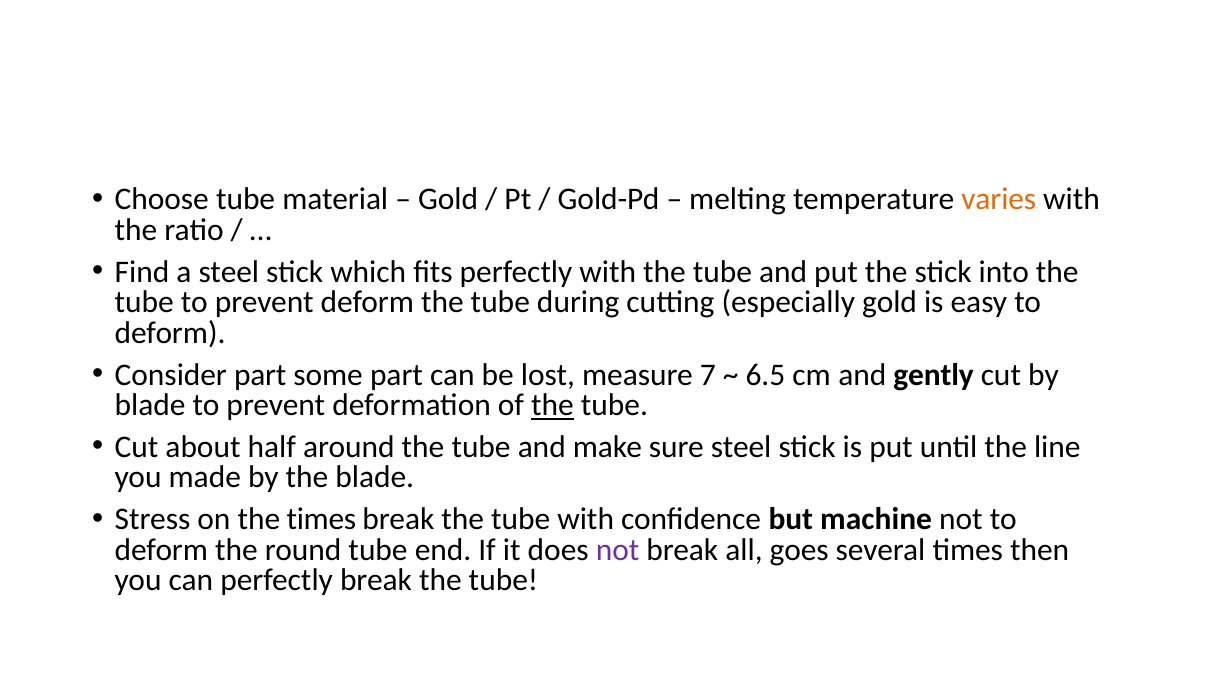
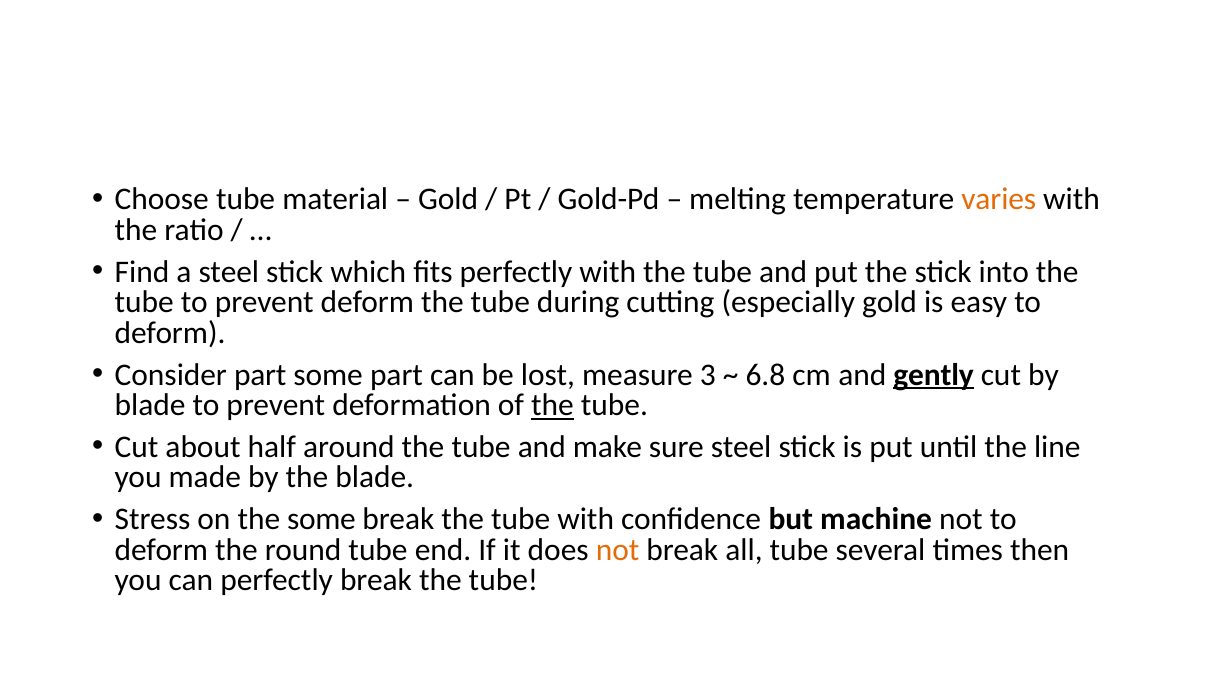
7: 7 -> 3
6.5: 6.5 -> 6.8
gently underline: none -> present
the times: times -> some
not at (618, 550) colour: purple -> orange
all goes: goes -> tube
